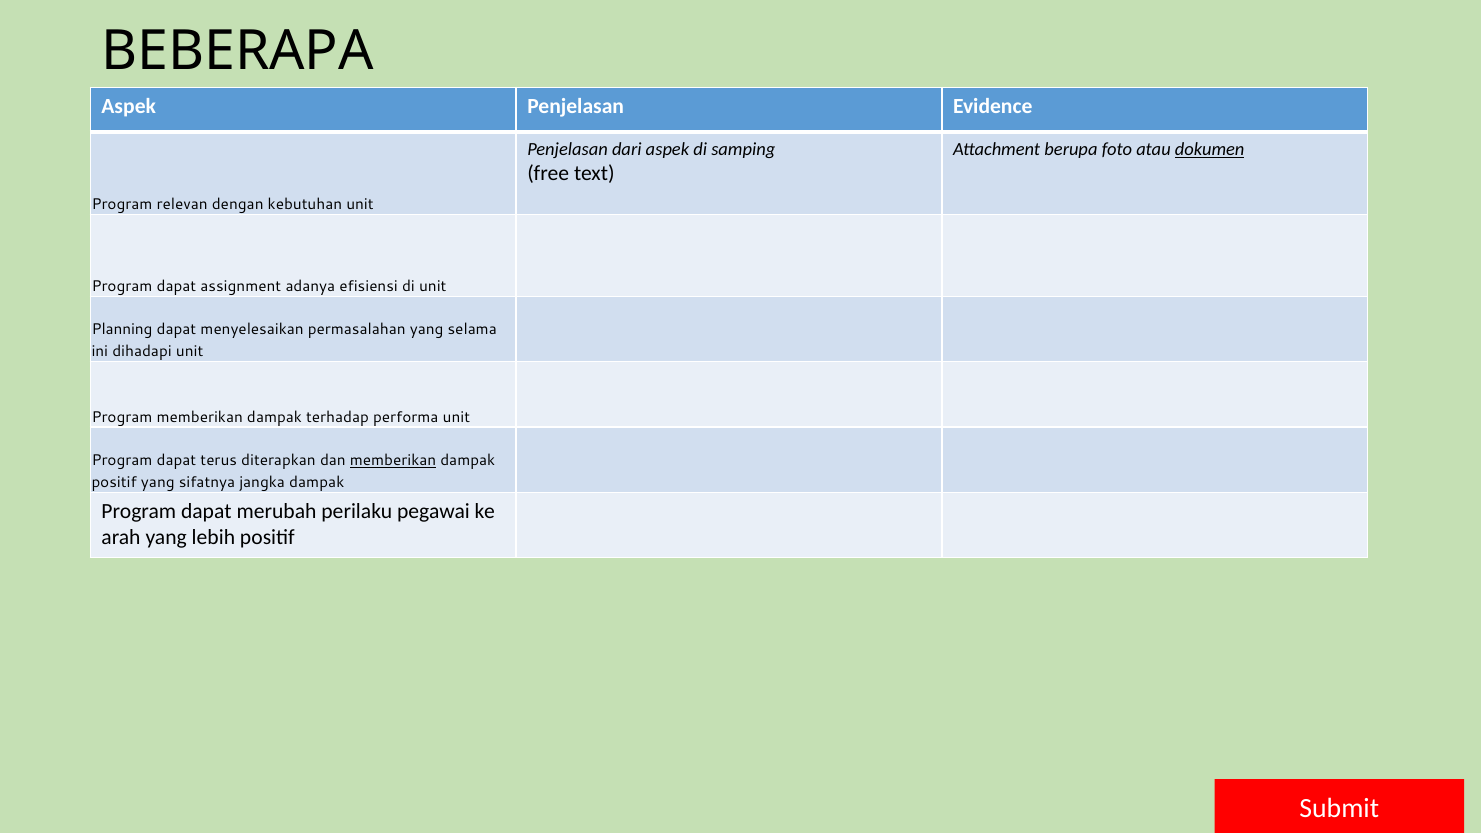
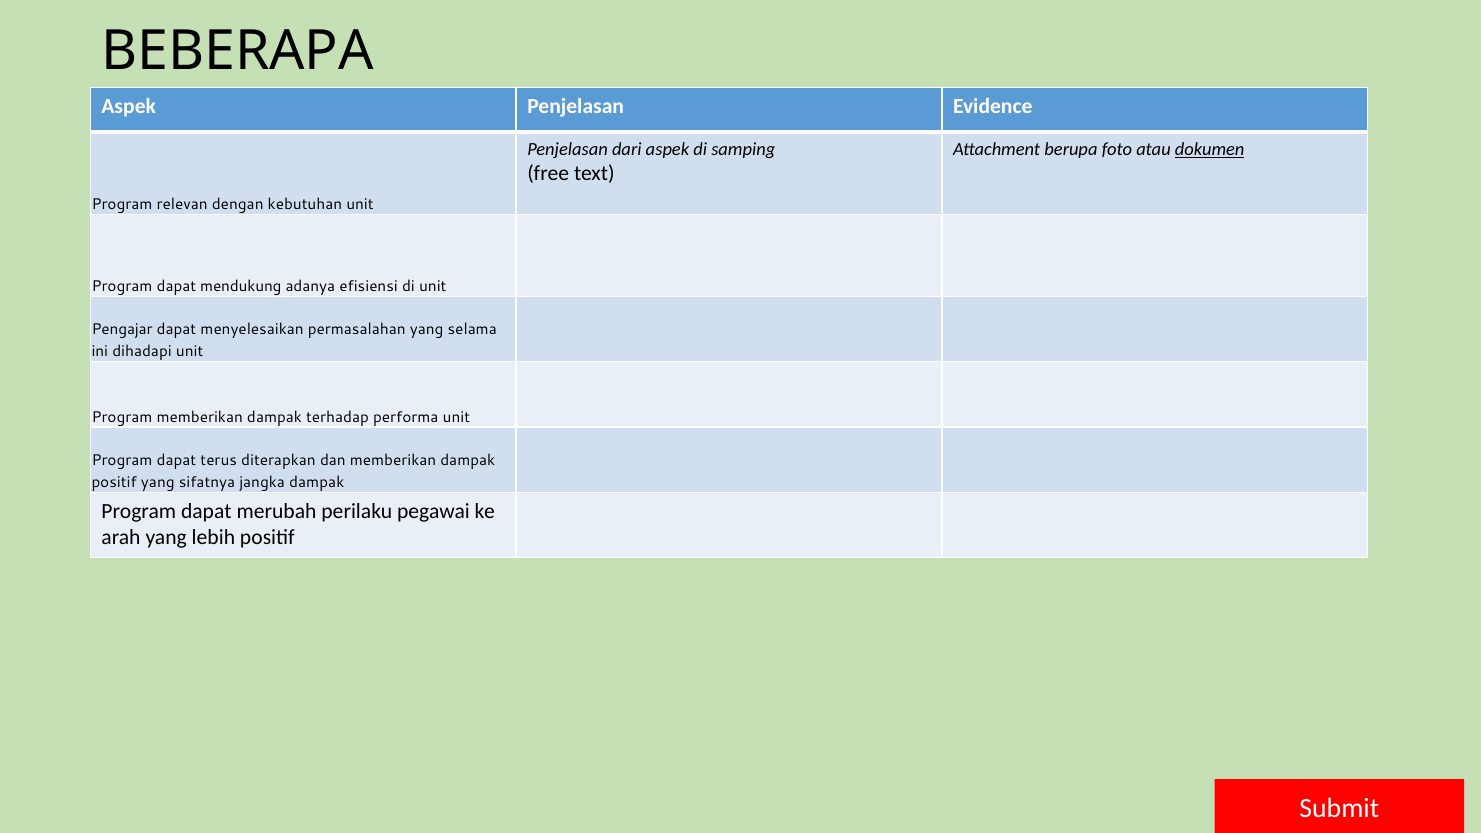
assignment: assignment -> mendukung
Planning: Planning -> Pengajar
memberikan at (393, 460) underline: present -> none
